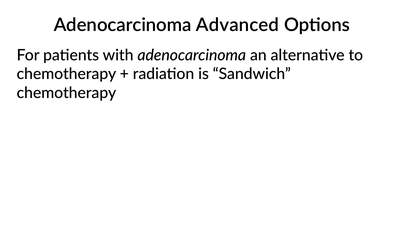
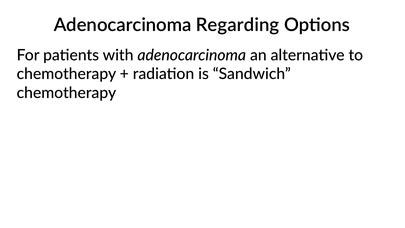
Advanced: Advanced -> Regarding
